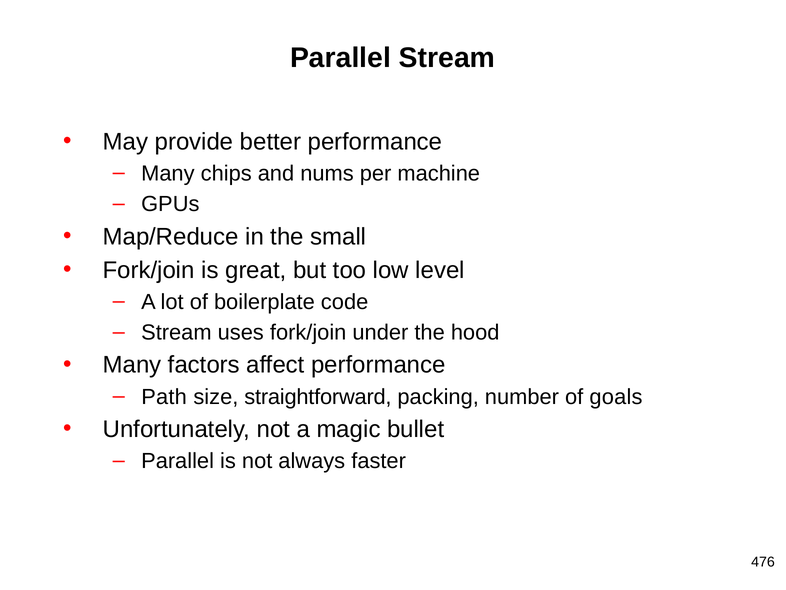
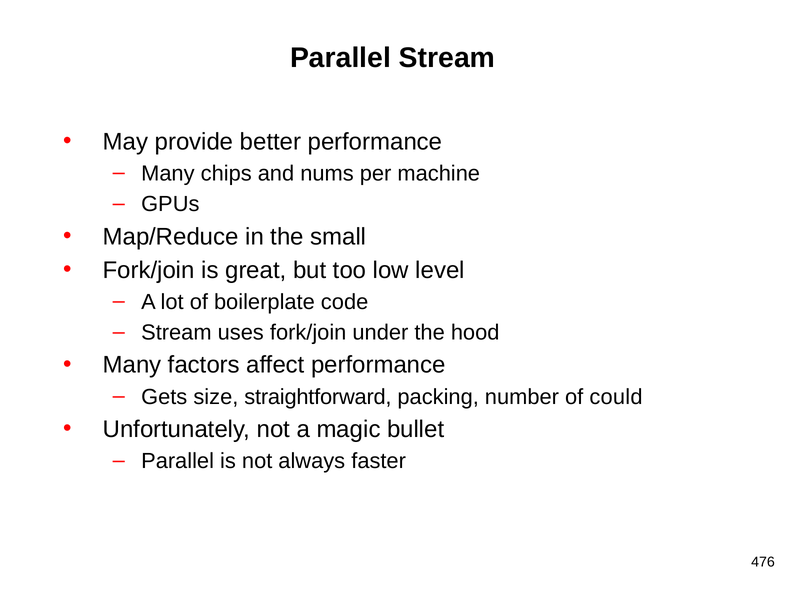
Path: Path -> Gets
goals: goals -> could
